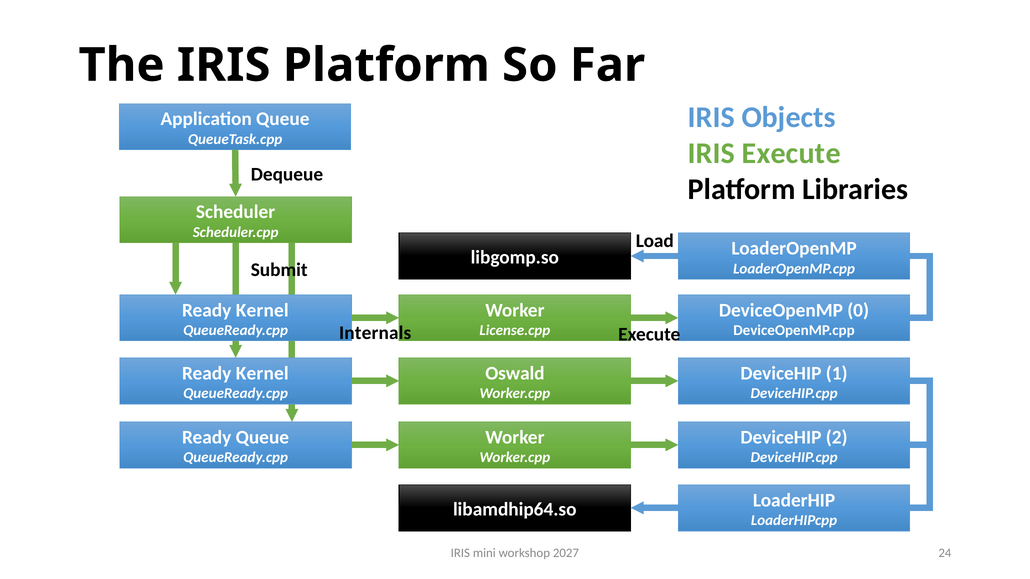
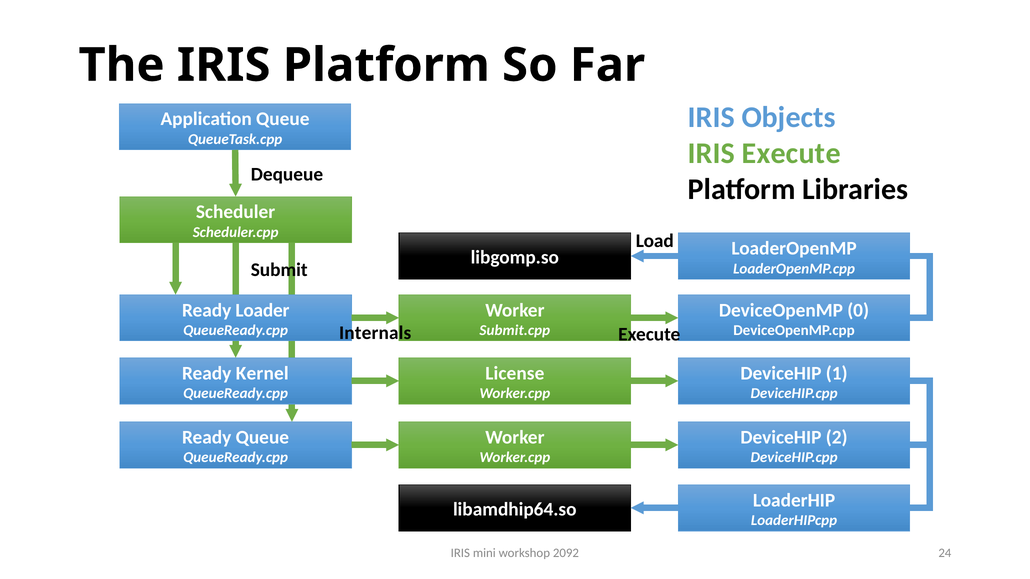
Kernel at (262, 310): Kernel -> Loader
License.cpp: License.cpp -> Submit.cpp
Oswald: Oswald -> License
2027: 2027 -> 2092
